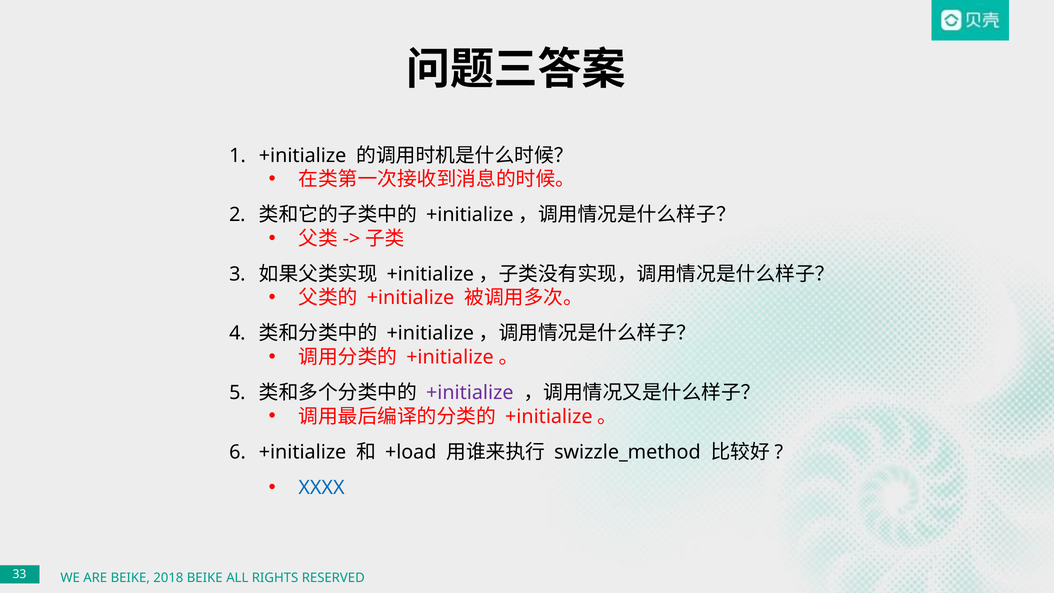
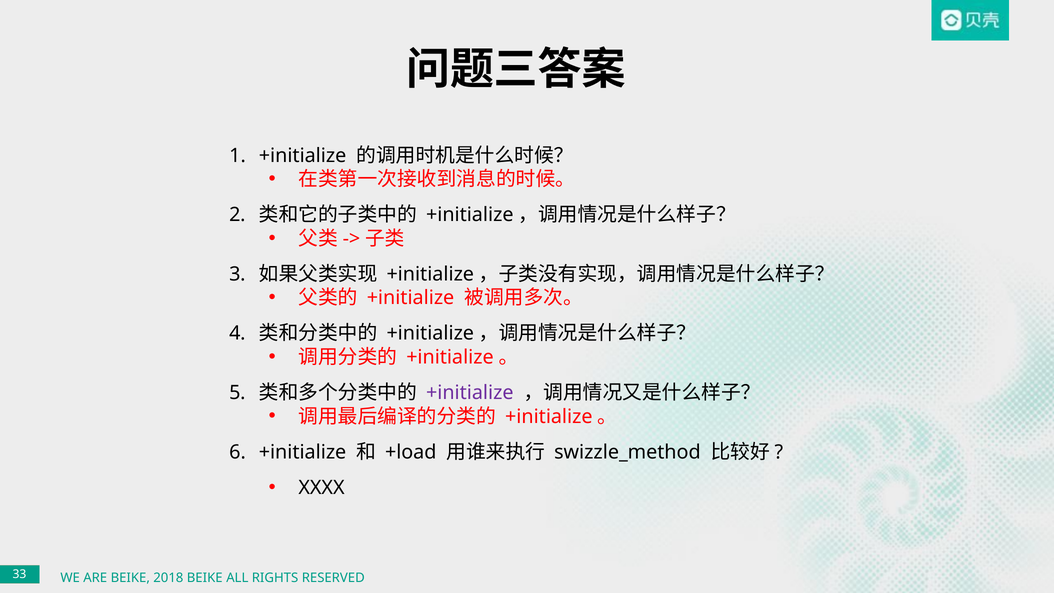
XXXX colour: blue -> black
